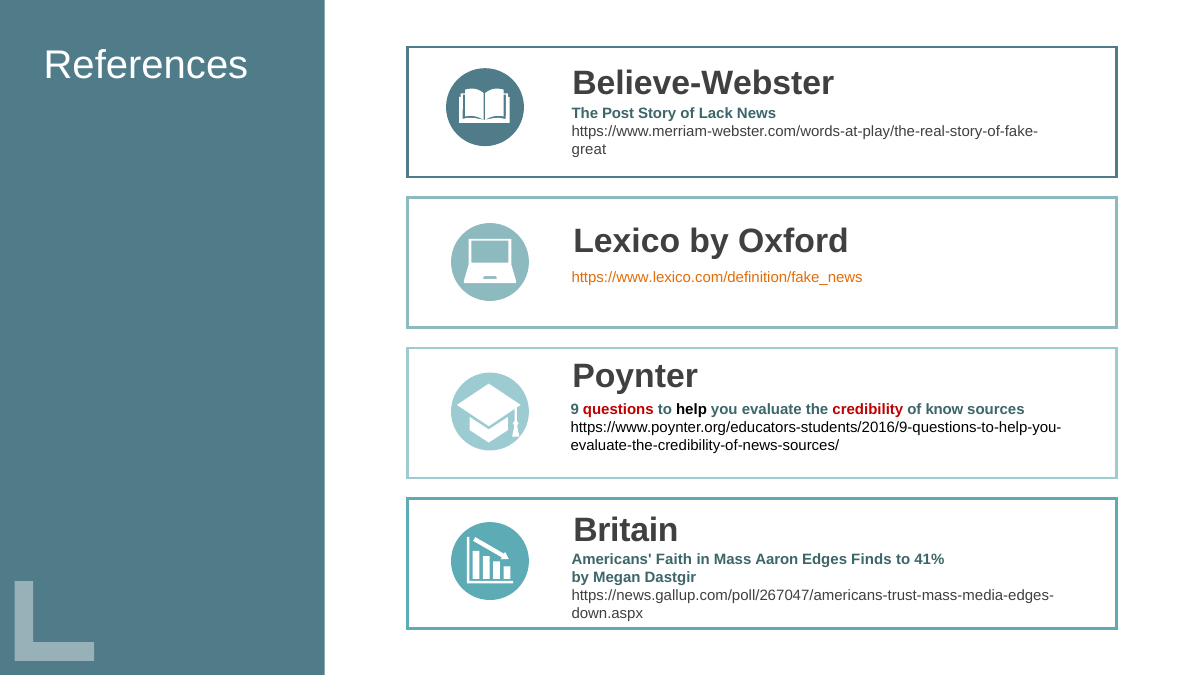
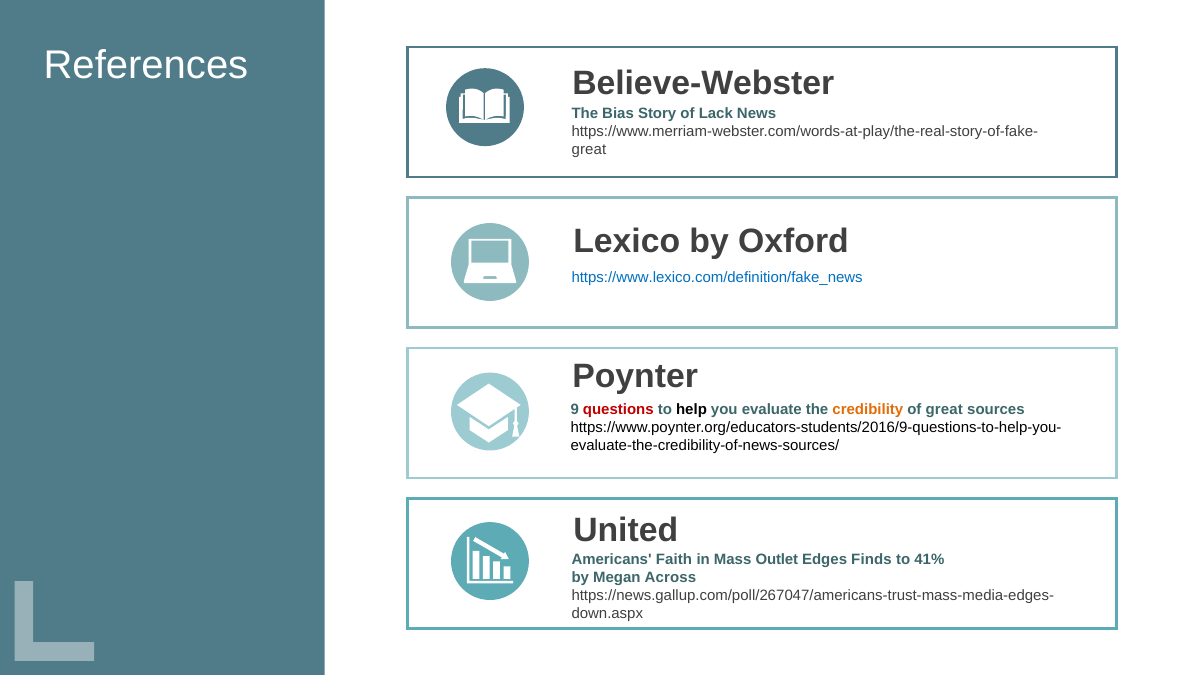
Post: Post -> Bias
https://www.lexico.com/definition/fake_news colour: orange -> blue
credibility colour: red -> orange
of know: know -> great
Britain: Britain -> United
Aaron: Aaron -> Outlet
Dastgir: Dastgir -> Across
